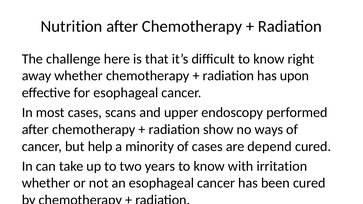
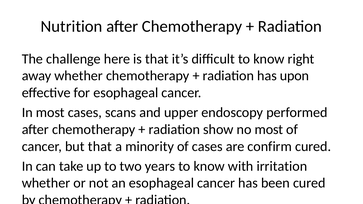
no ways: ways -> most
but help: help -> that
depend: depend -> confirm
